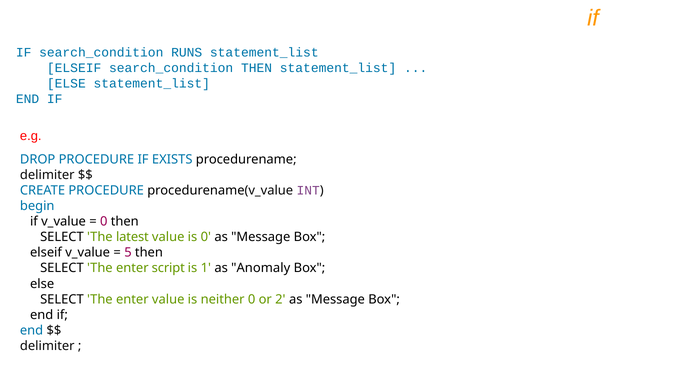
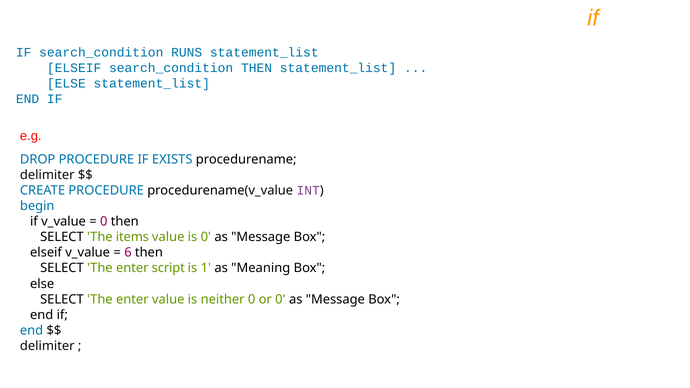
latest: latest -> items
5: 5 -> 6
Anomaly: Anomaly -> Meaning
or 2: 2 -> 0
